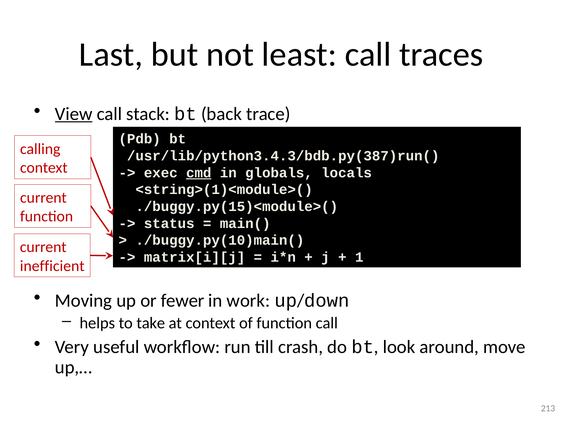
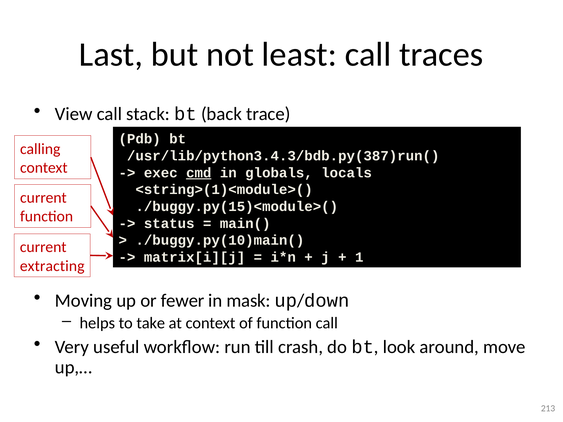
View underline: present -> none
inefficient: inefficient -> extracting
work: work -> mask
